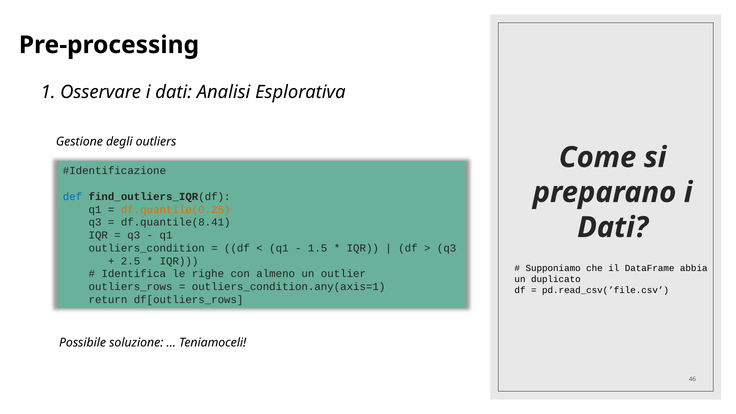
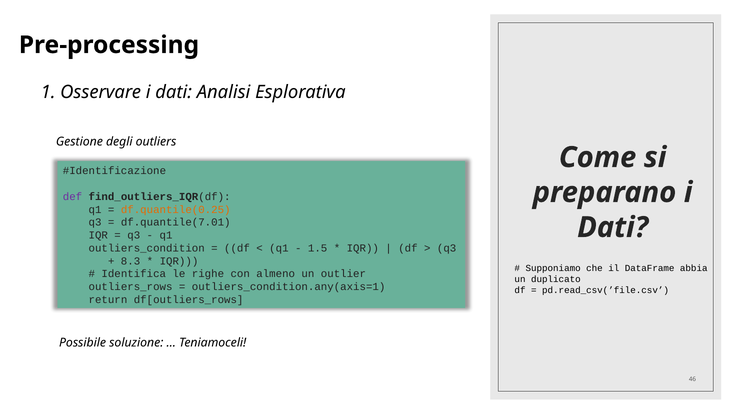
def colour: blue -> purple
df.quantile(8.41: df.quantile(8.41 -> df.quantile(7.01
2.5: 2.5 -> 8.3
